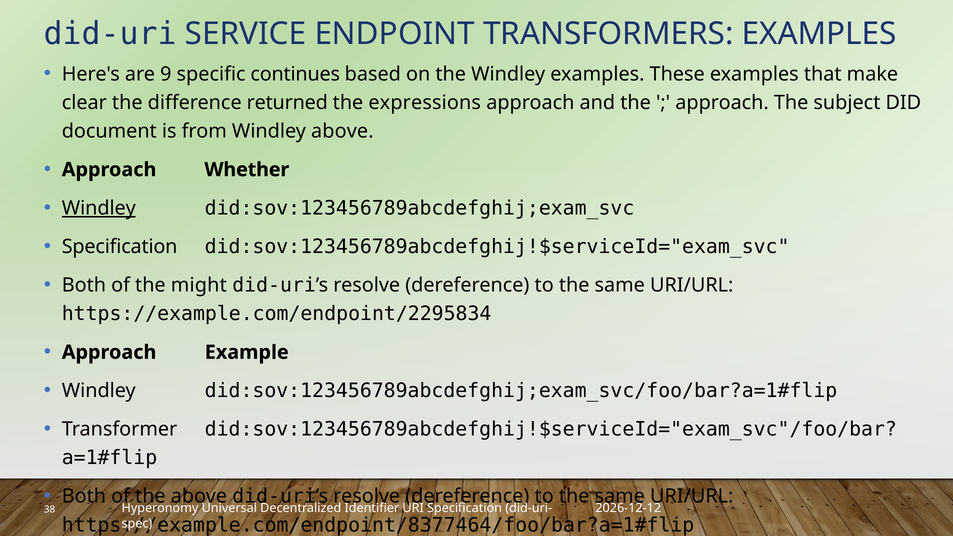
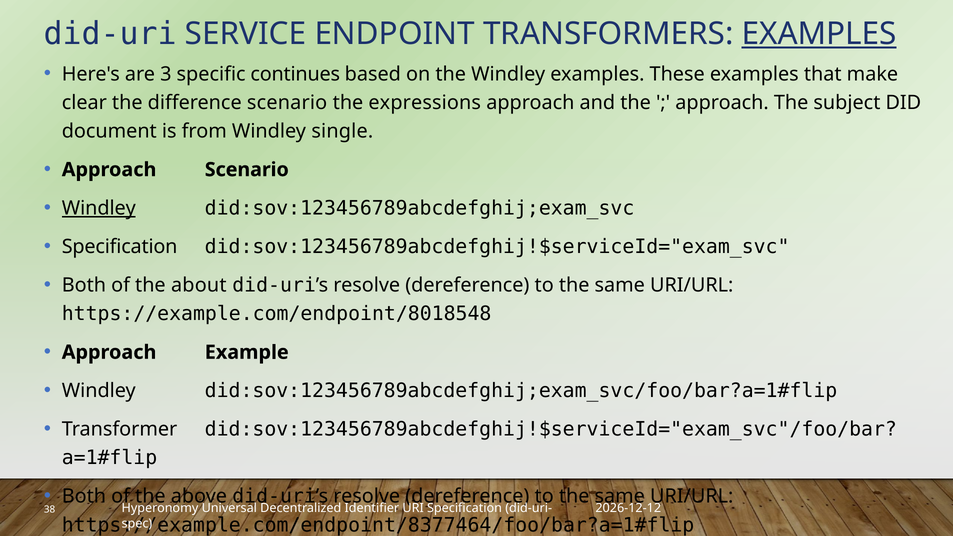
EXAMPLES at (819, 34) underline: none -> present
9: 9 -> 3
difference returned: returned -> scenario
Windley above: above -> single
Approach Whether: Whether -> Scenario
might: might -> about
https://example.com/endpoint/2295834: https://example.com/endpoint/2295834 -> https://example.com/endpoint/8018548
